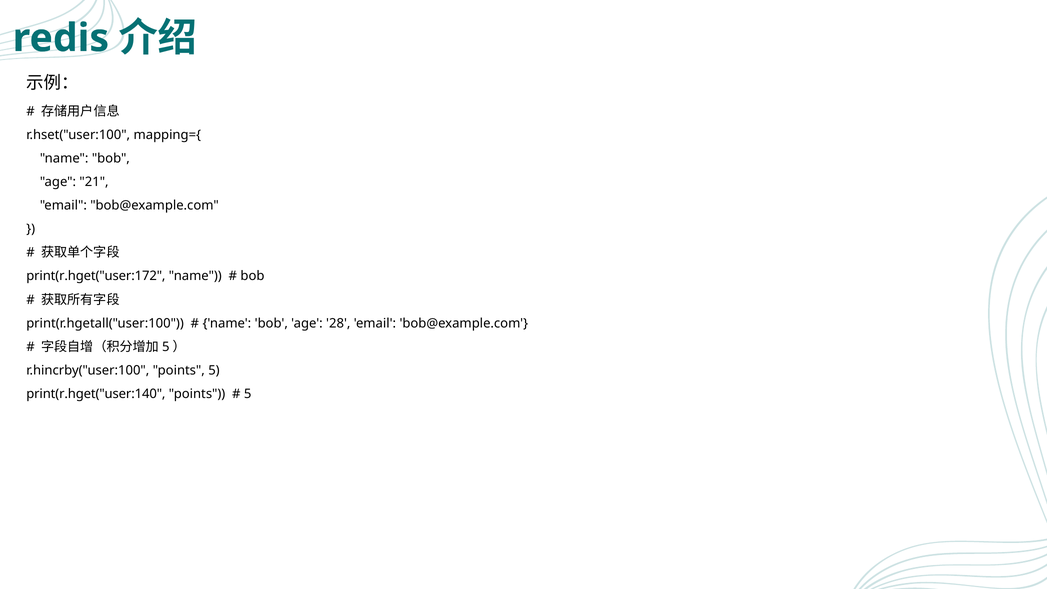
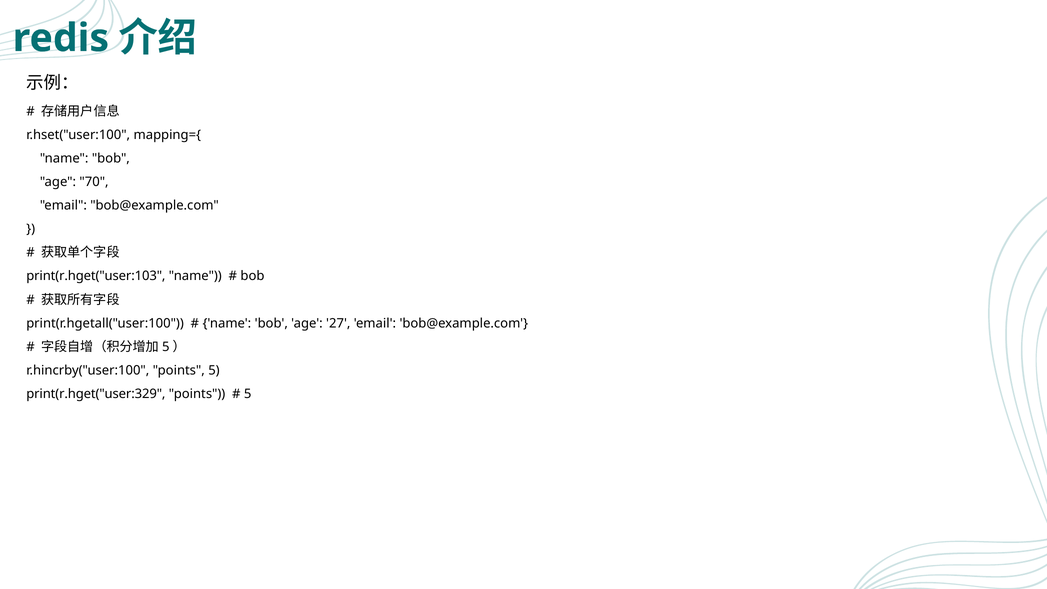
21: 21 -> 70
print(r.hget("user:172: print(r.hget("user:172 -> print(r.hget("user:103
28: 28 -> 27
print(r.hget("user:140: print(r.hget("user:140 -> print(r.hget("user:329
